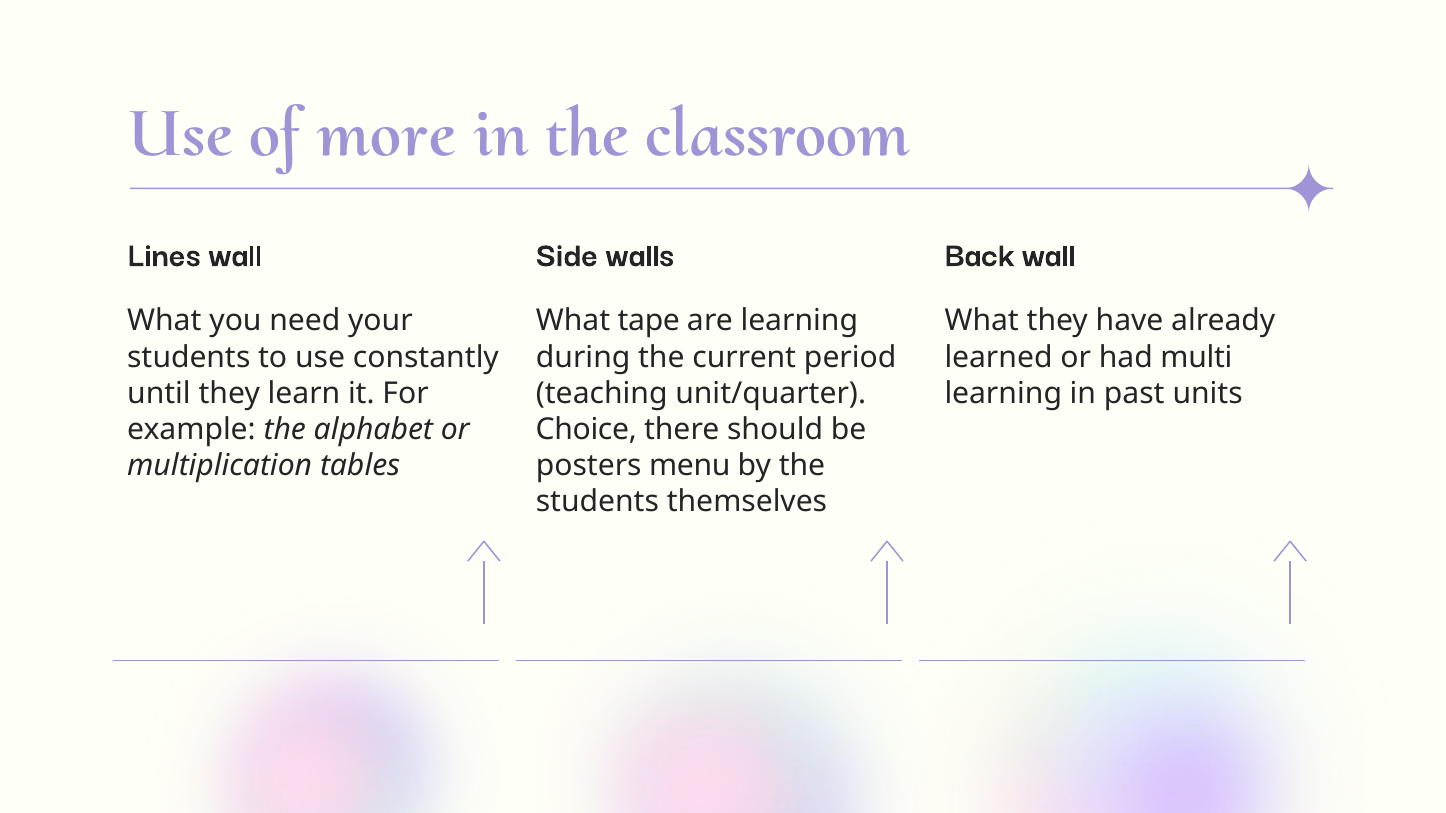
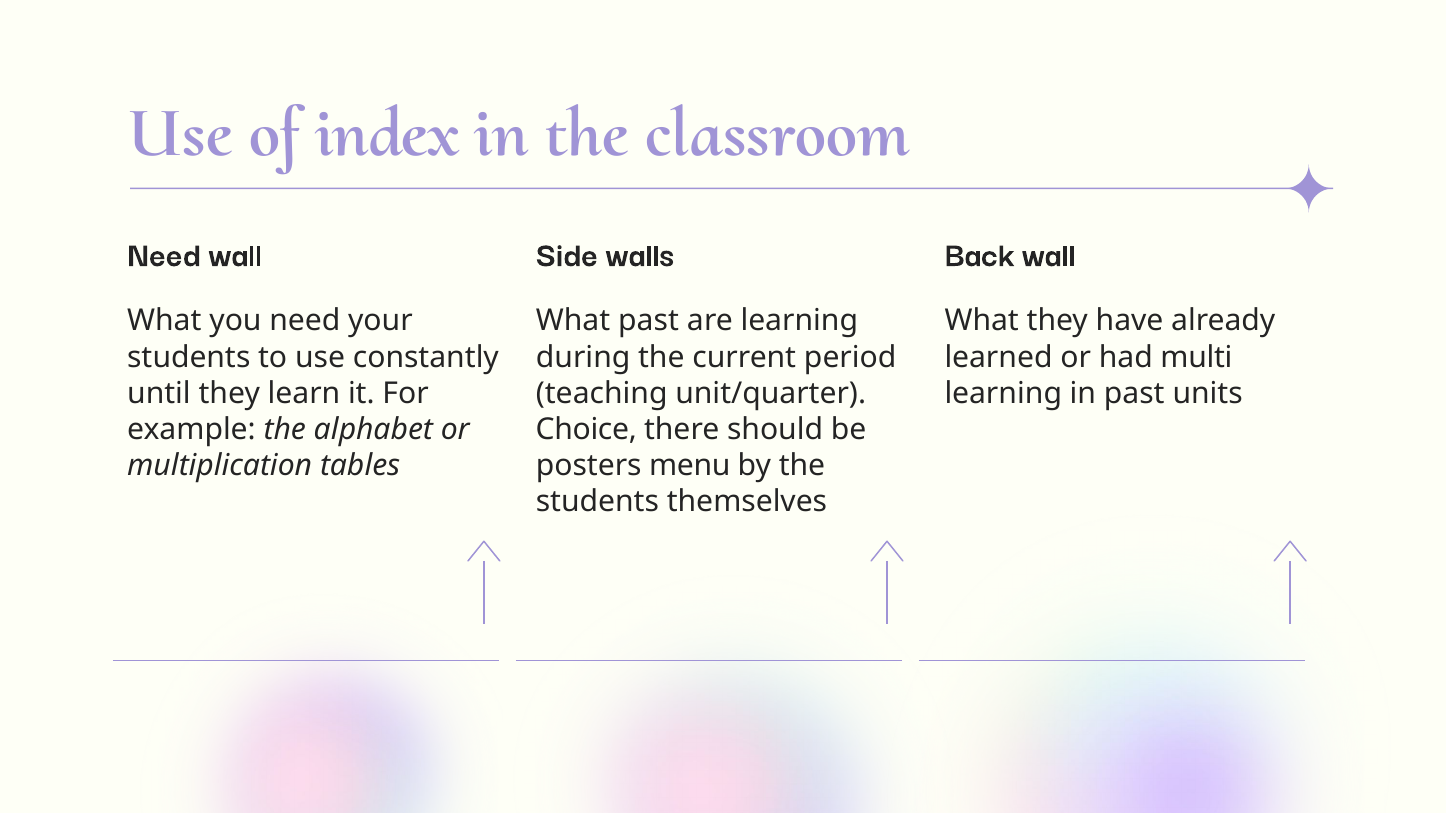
more: more -> index
Lines at (164, 254): Lines -> Need
What tape: tape -> past
